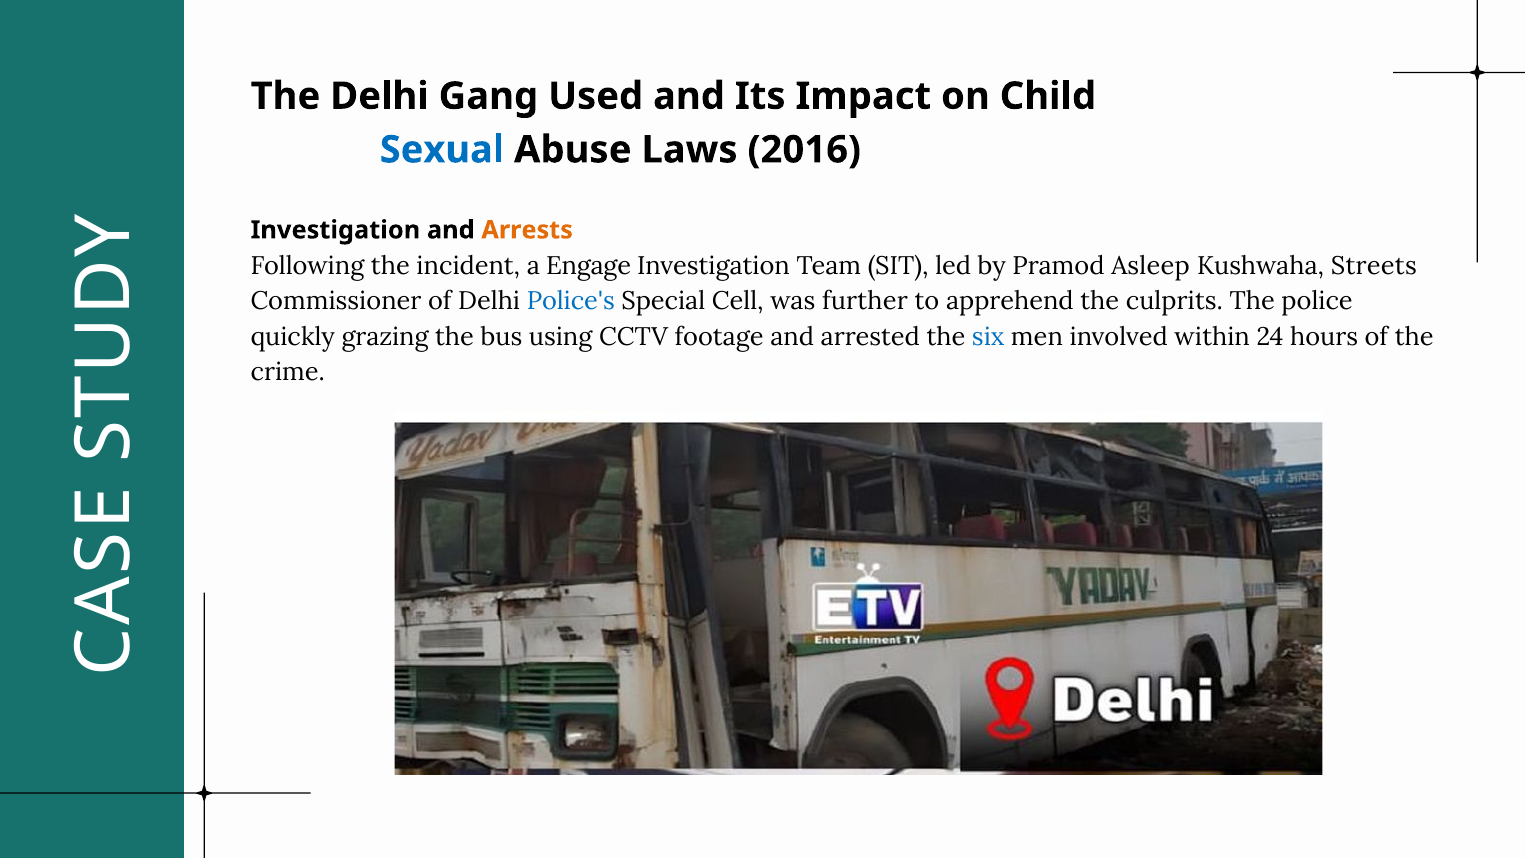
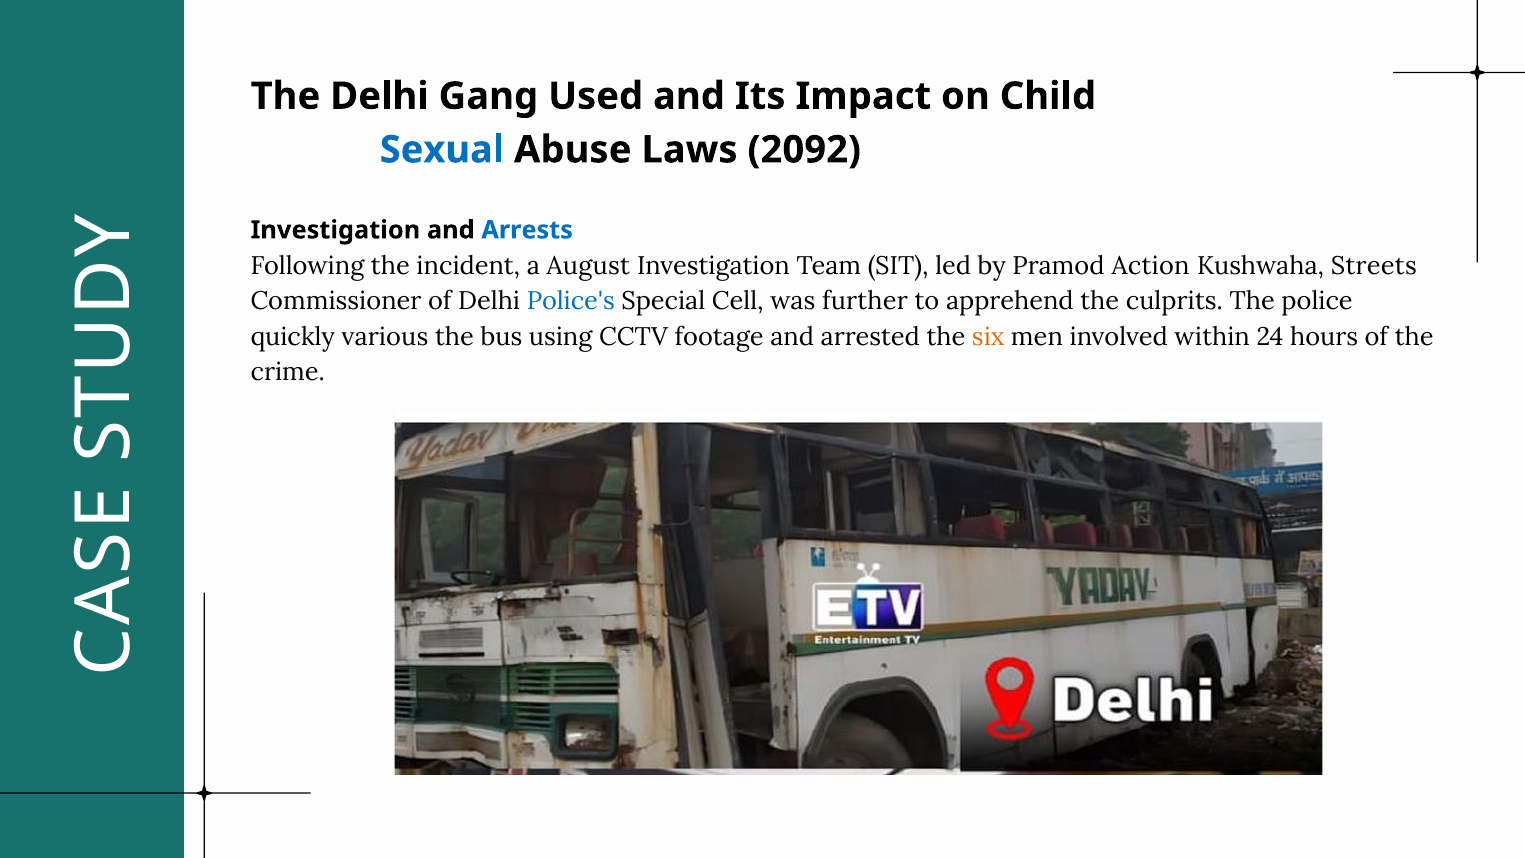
2016: 2016 -> 2092
Arrests colour: orange -> blue
Engage: Engage -> August
Asleep: Asleep -> Action
grazing: grazing -> various
six colour: blue -> orange
